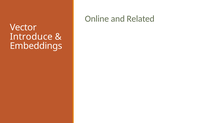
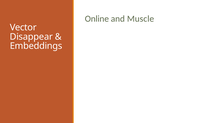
Related: Related -> Muscle
Introduce: Introduce -> Disappear
